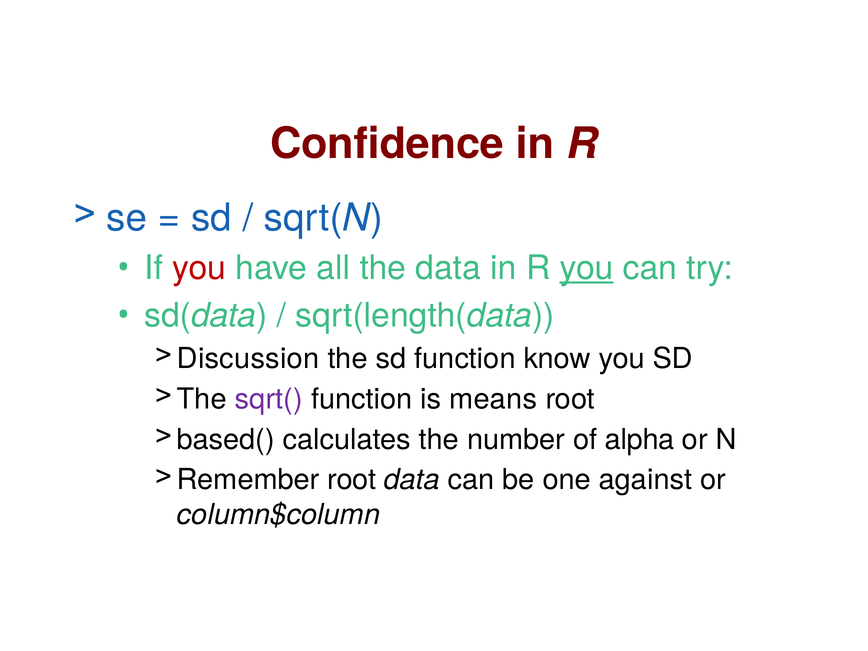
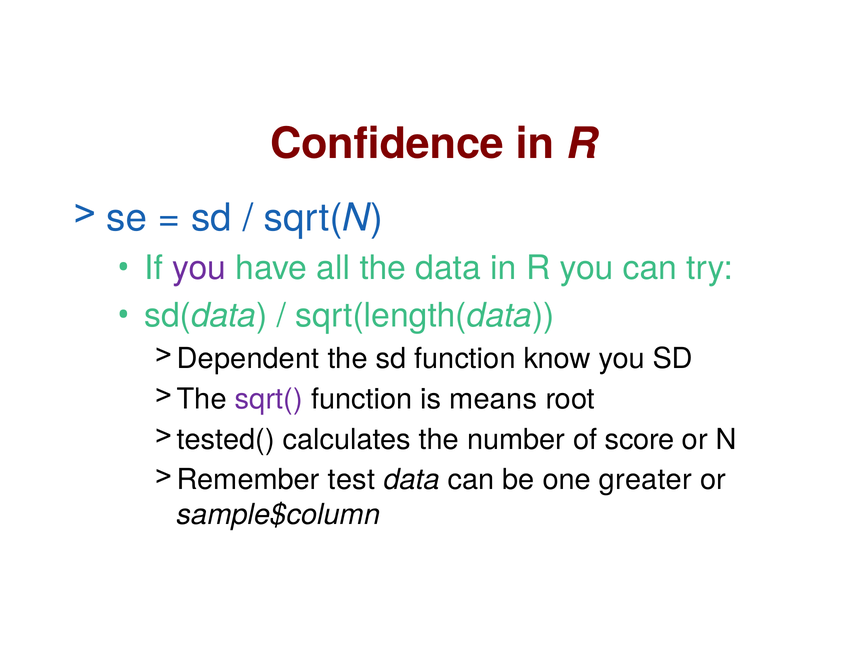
you at (199, 268) colour: red -> purple
you at (587, 268) underline: present -> none
Discussion: Discussion -> Dependent
based(: based( -> tested(
alpha: alpha -> score
Remember root: root -> test
against: against -> greater
column$column: column$column -> sample$column
